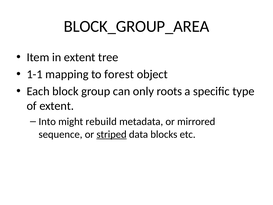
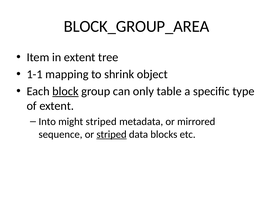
forest: forest -> shrink
block underline: none -> present
roots: roots -> table
might rebuild: rebuild -> striped
